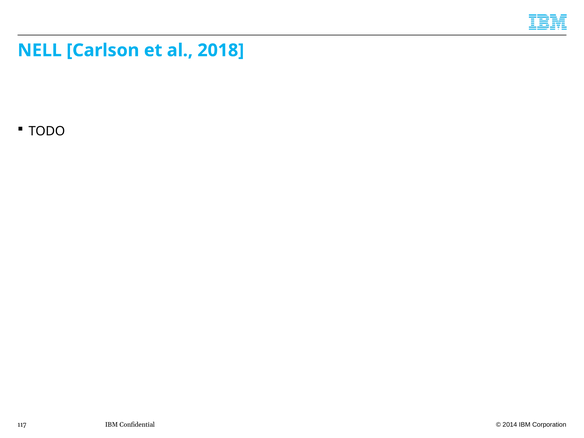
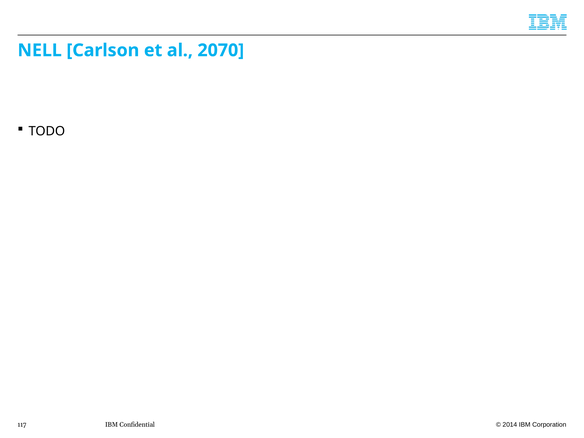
2018: 2018 -> 2070
